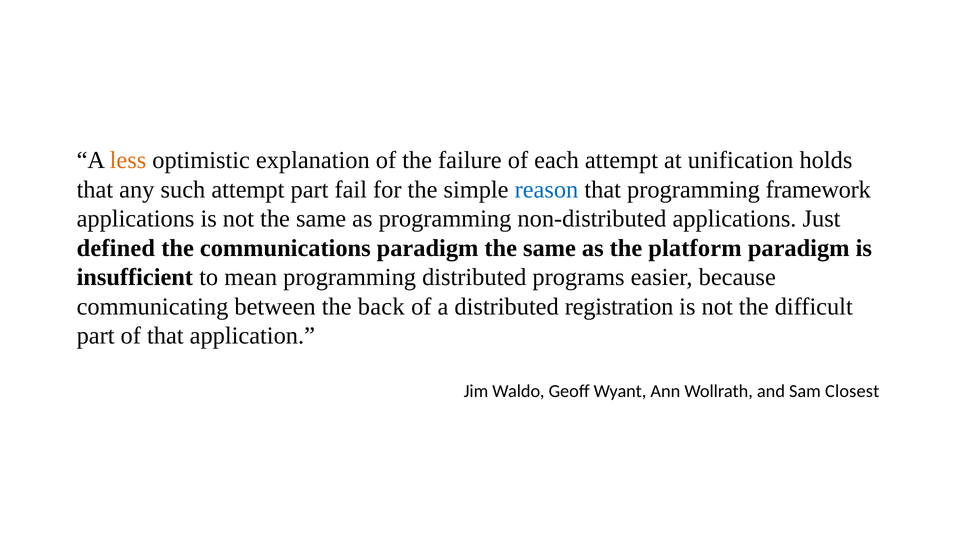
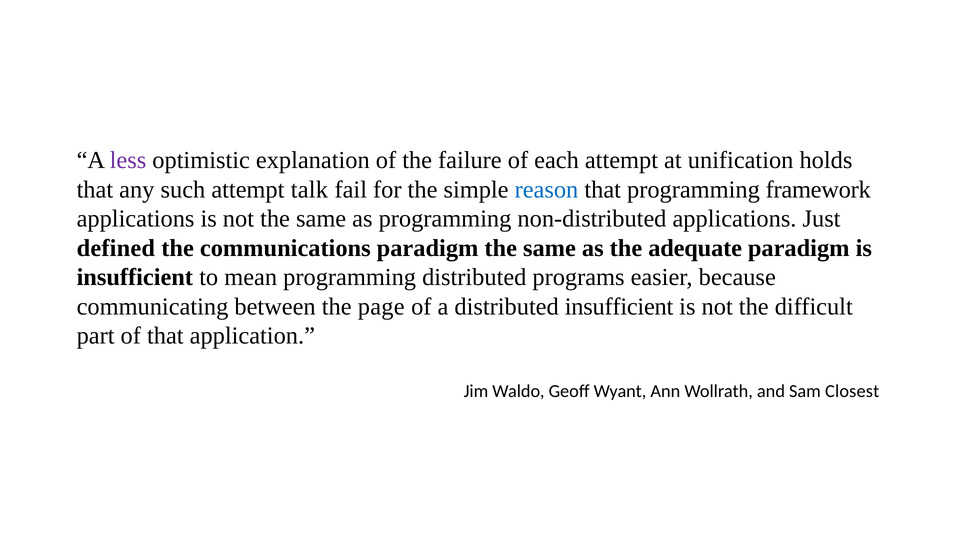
less colour: orange -> purple
attempt part: part -> talk
platform: platform -> adequate
back: back -> page
distributed registration: registration -> insufficient
